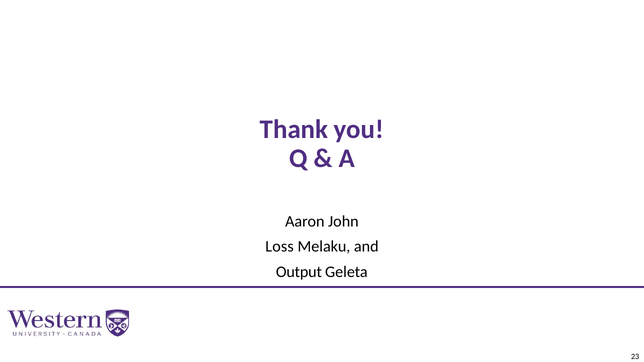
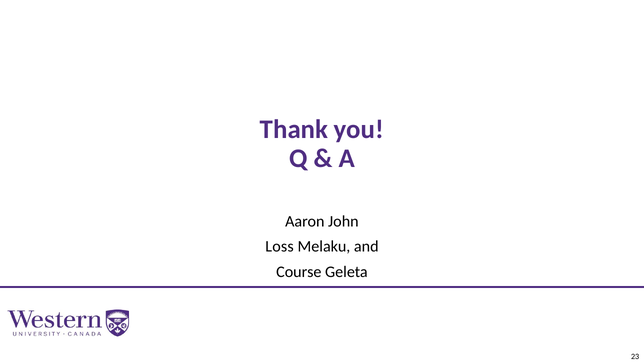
Output: Output -> Course
